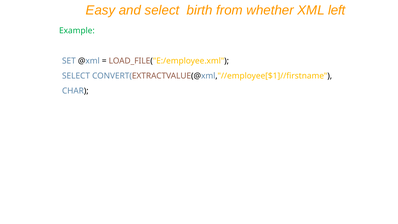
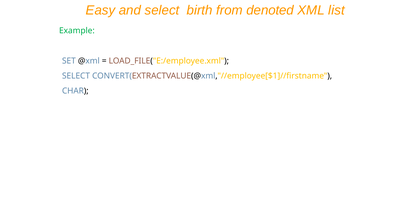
whether: whether -> denoted
left: left -> list
